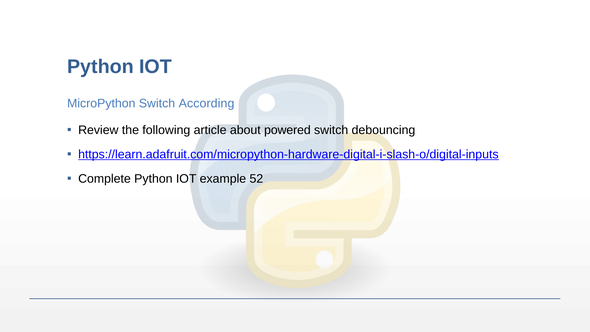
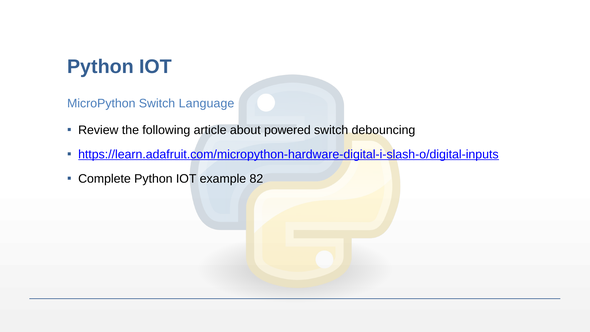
According: According -> Language
52: 52 -> 82
